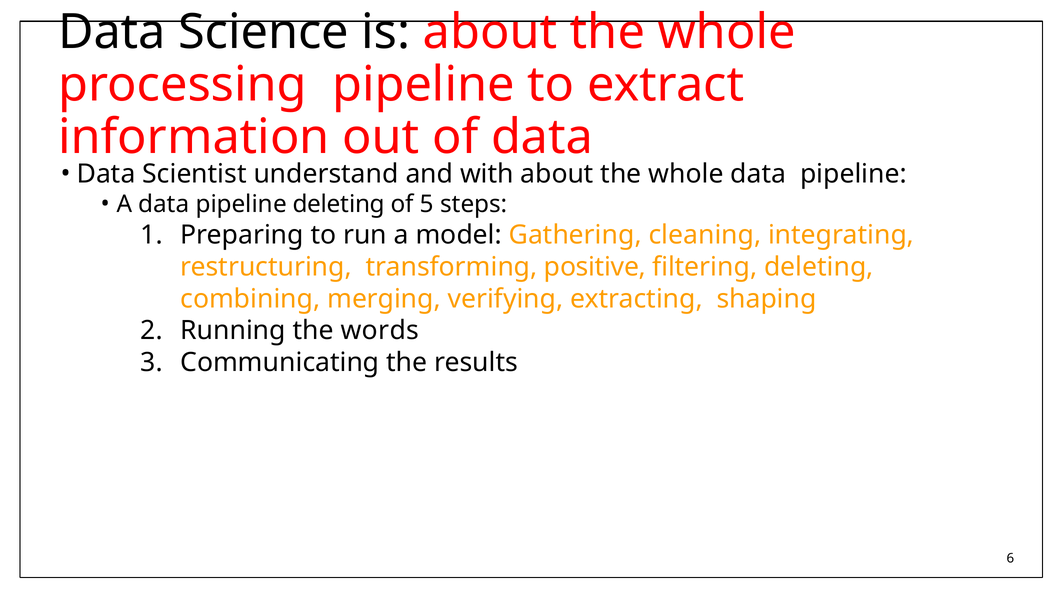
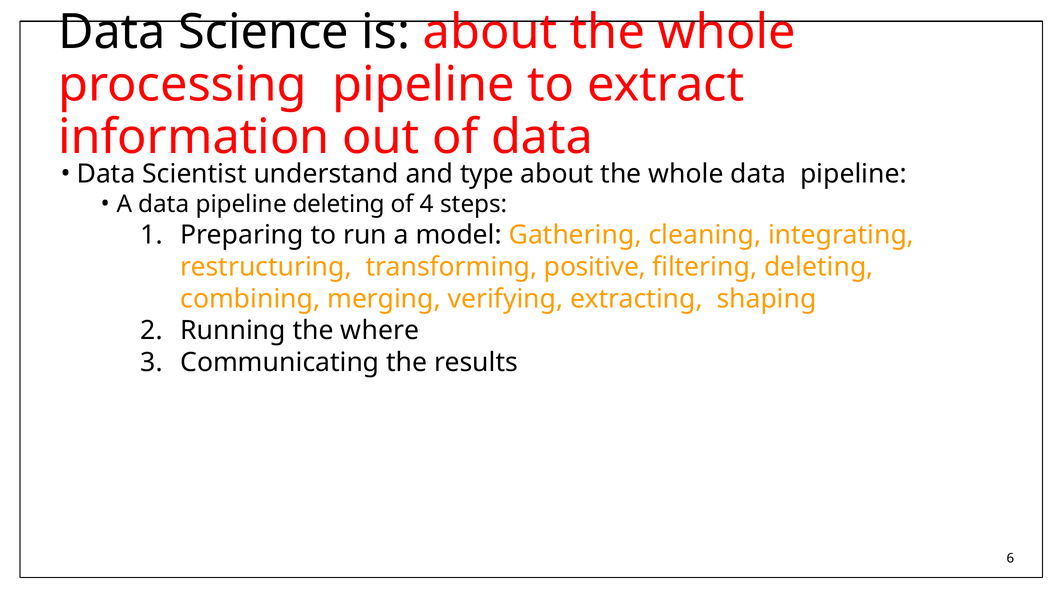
with: with -> type
5: 5 -> 4
words: words -> where
